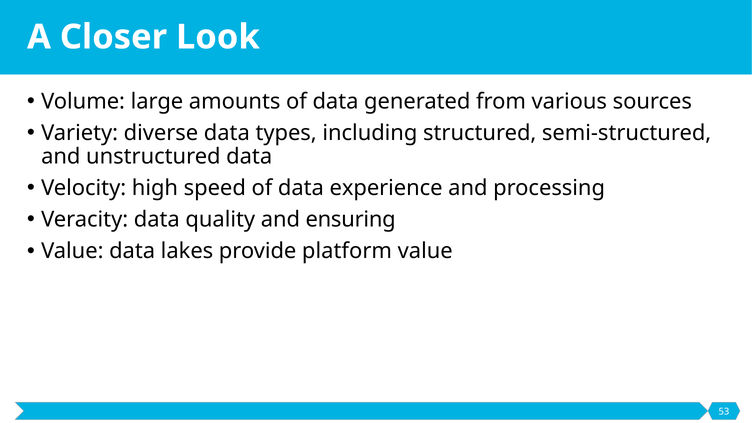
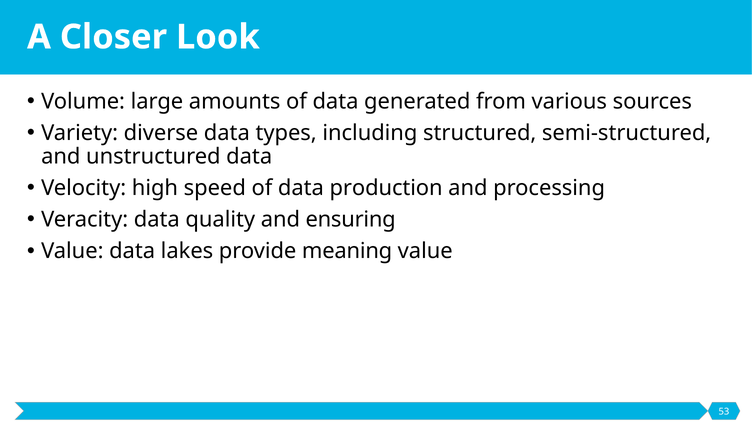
experience: experience -> production
platform: platform -> meaning
